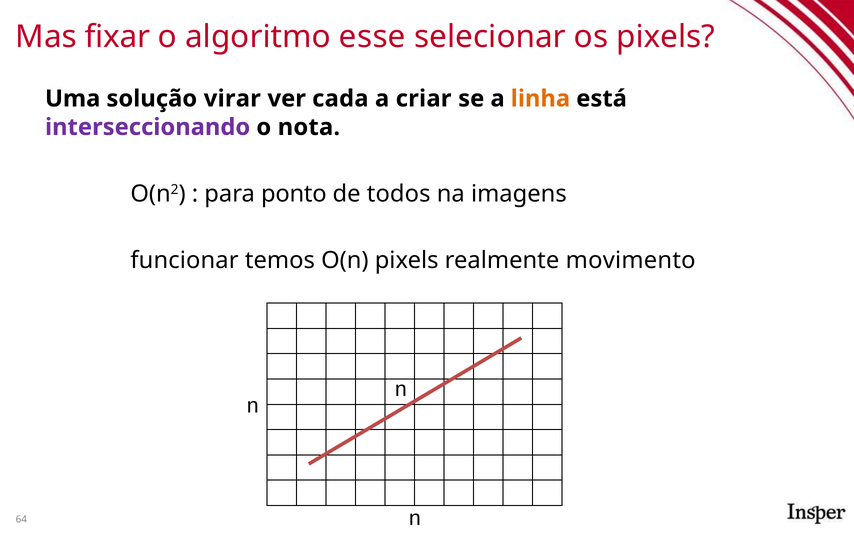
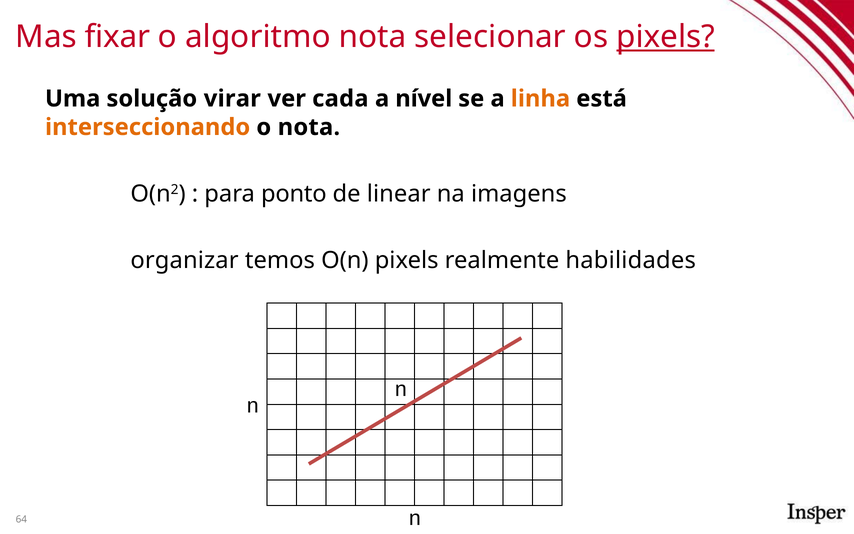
algoritmo esse: esse -> nota
pixels at (666, 37) underline: none -> present
criar: criar -> nível
interseccionando colour: purple -> orange
todos: todos -> linear
funcionar: funcionar -> organizar
movimento: movimento -> habilidades
